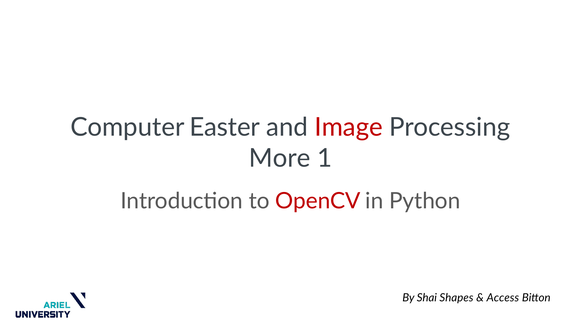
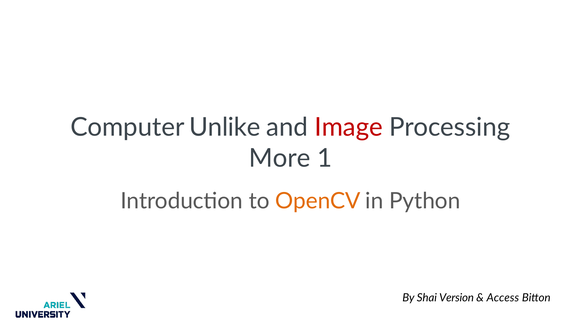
Easter: Easter -> Unlike
OpenCV colour: red -> orange
Shapes: Shapes -> Version
